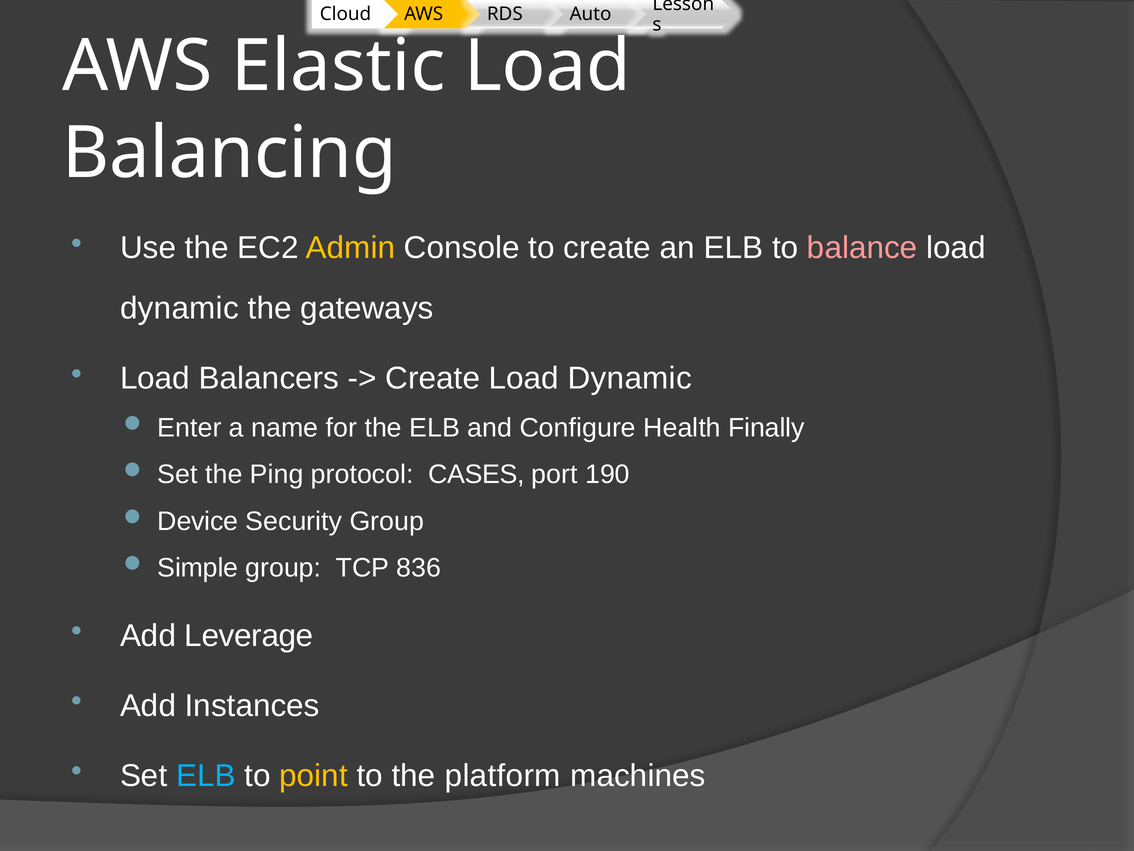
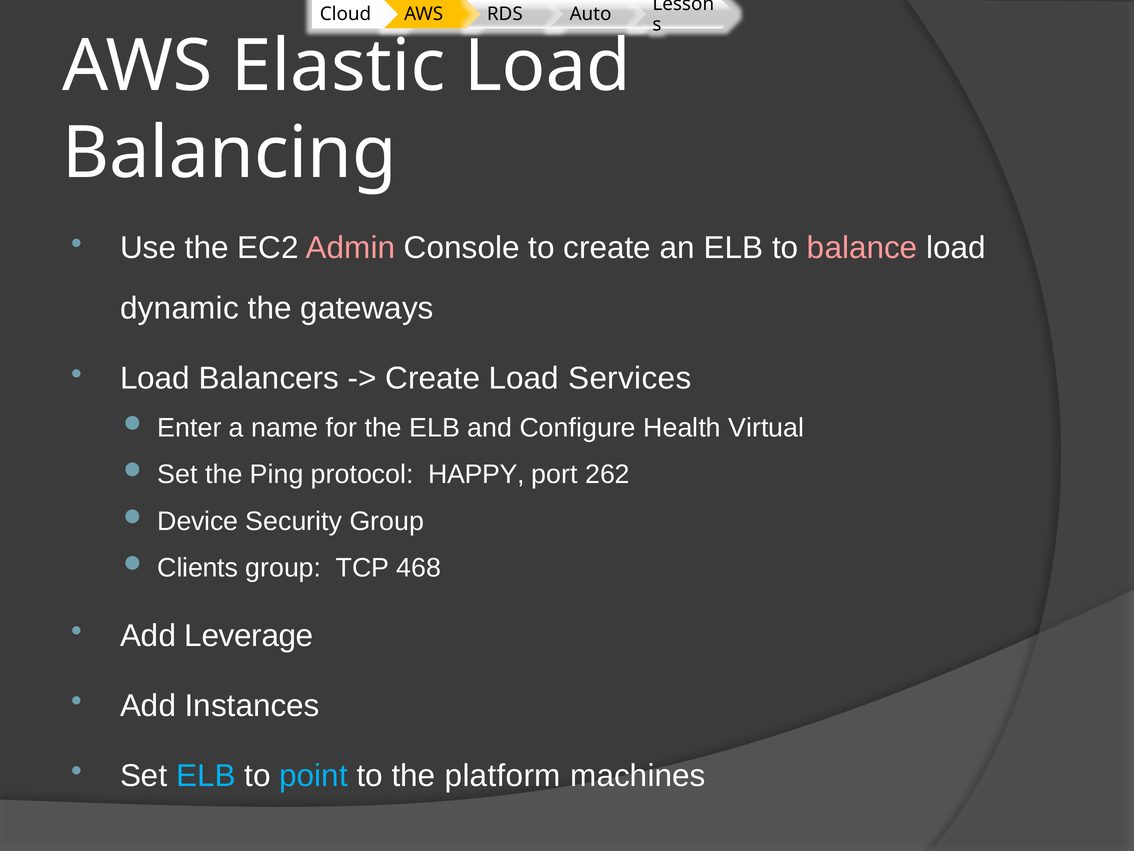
Admin colour: yellow -> pink
Create Load Dynamic: Dynamic -> Services
Finally: Finally -> Virtual
CASES: CASES -> HAPPY
190: 190 -> 262
Simple: Simple -> Clients
836: 836 -> 468
point colour: yellow -> light blue
